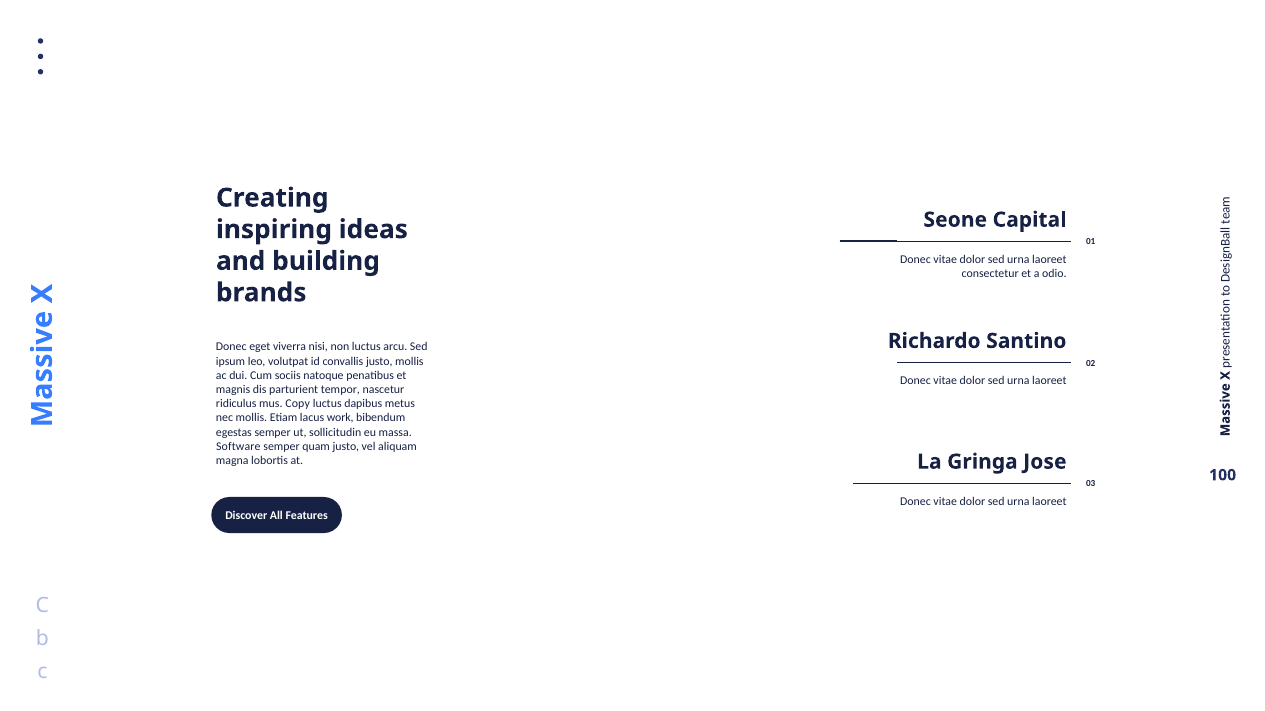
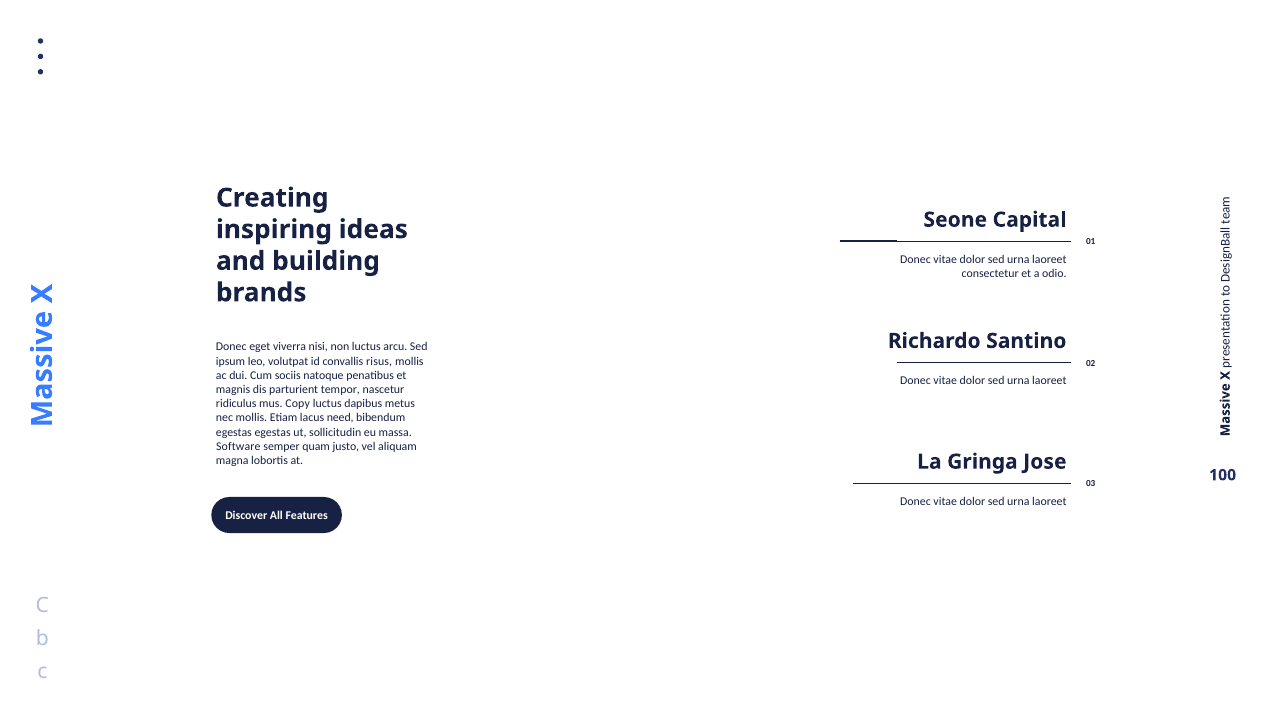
convallis justo: justo -> risus
work: work -> need
egestas semper: semper -> egestas
